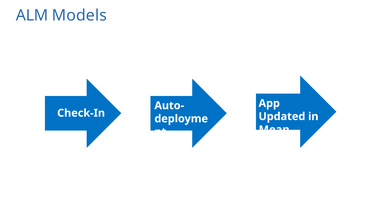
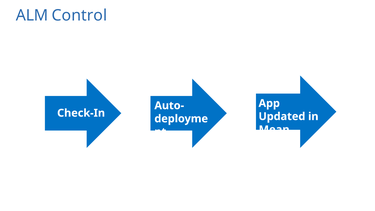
Models: Models -> Control
